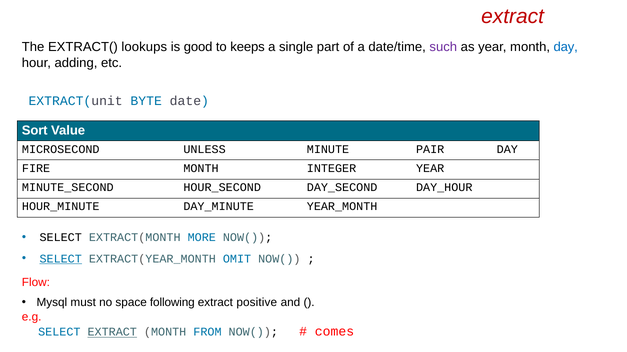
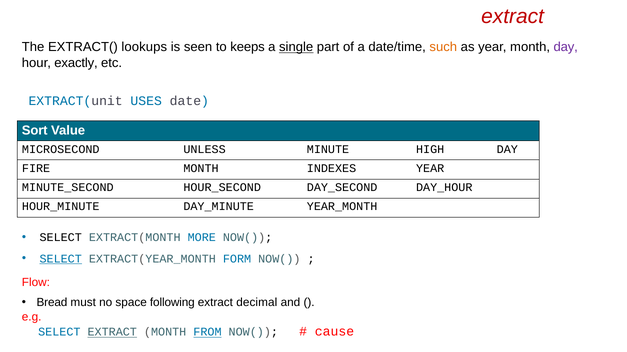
good: good -> seen
single underline: none -> present
such colour: purple -> orange
day at (566, 47) colour: blue -> purple
adding: adding -> exactly
BYTE: BYTE -> USES
PAIR: PAIR -> HIGH
INTEGER: INTEGER -> INDEXES
OMIT: OMIT -> FORM
Mysql: Mysql -> Bread
positive: positive -> decimal
FROM underline: none -> present
comes: comes -> cause
